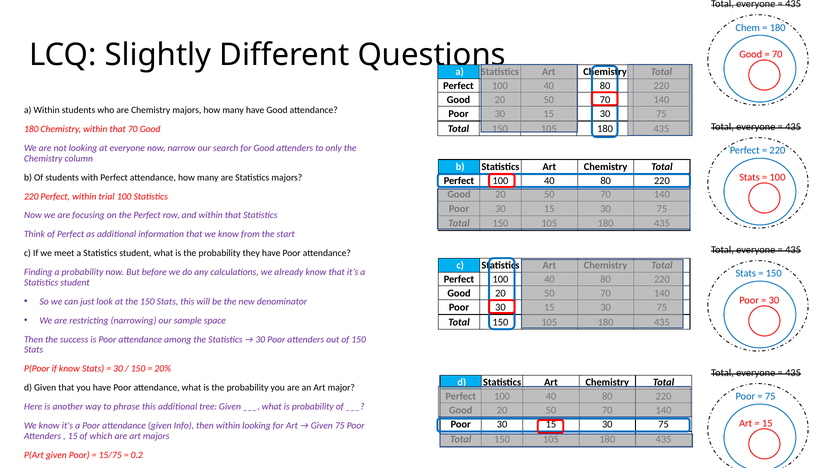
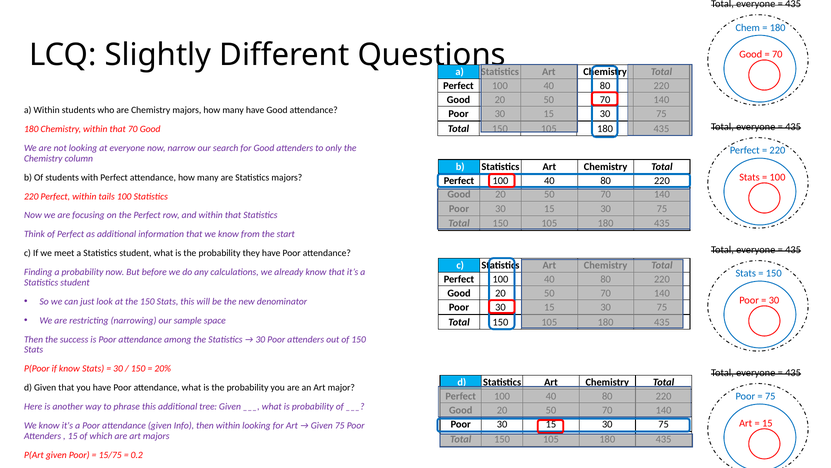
trial: trial -> tails
